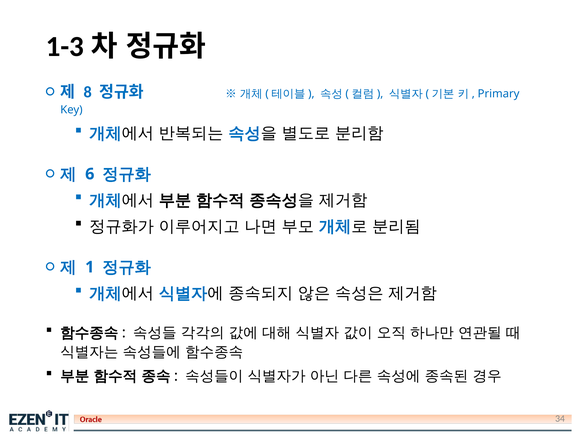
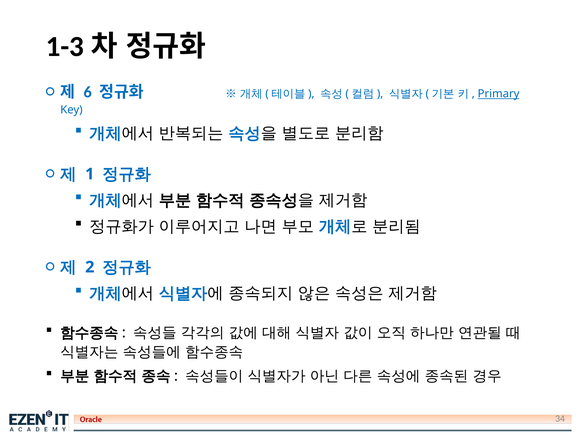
8: 8 -> 6
Primary underline: none -> present
6: 6 -> 1
1: 1 -> 2
